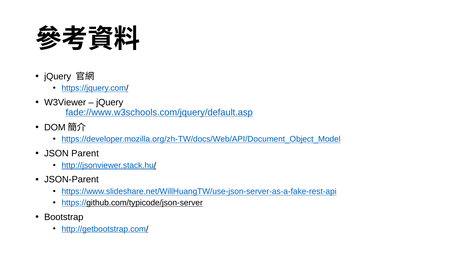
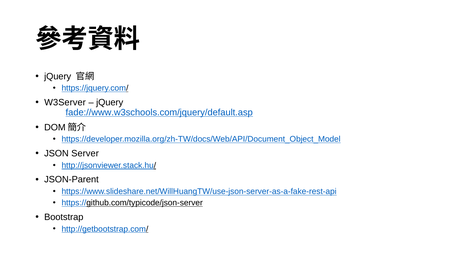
W3Viewer: W3Viewer -> W3Server
Parent: Parent -> Server
